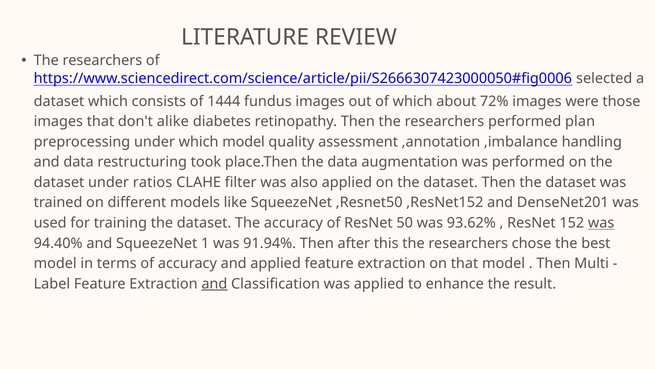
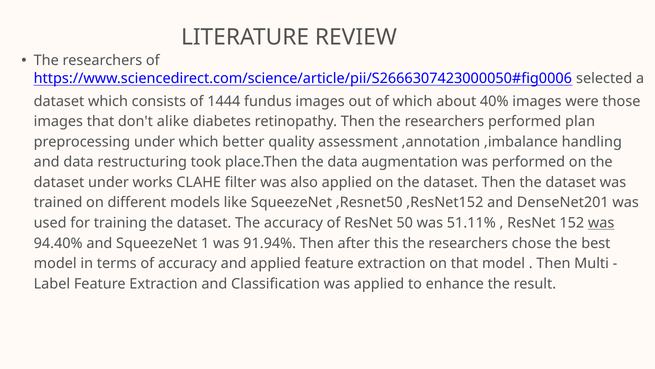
72%: 72% -> 40%
which model: model -> better
ratios: ratios -> works
93.62%: 93.62% -> 51.11%
and at (214, 283) underline: present -> none
